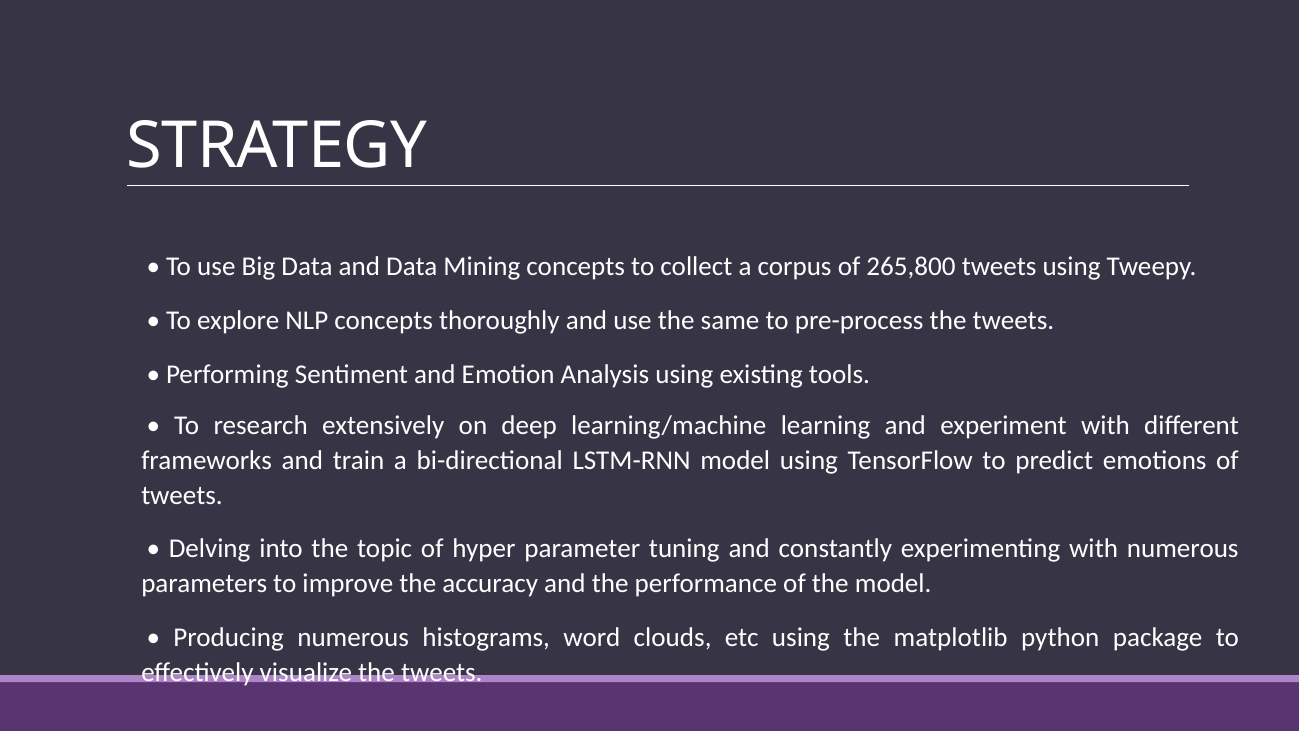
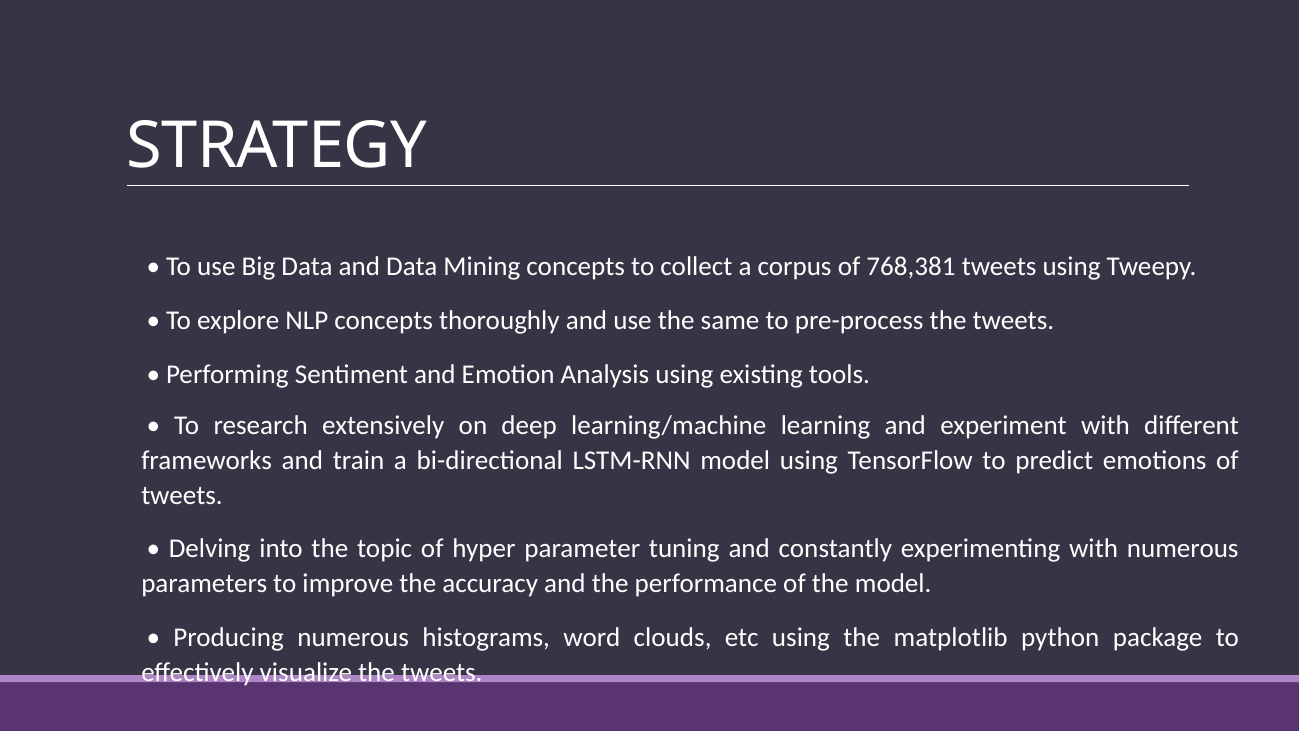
265,800: 265,800 -> 768,381
